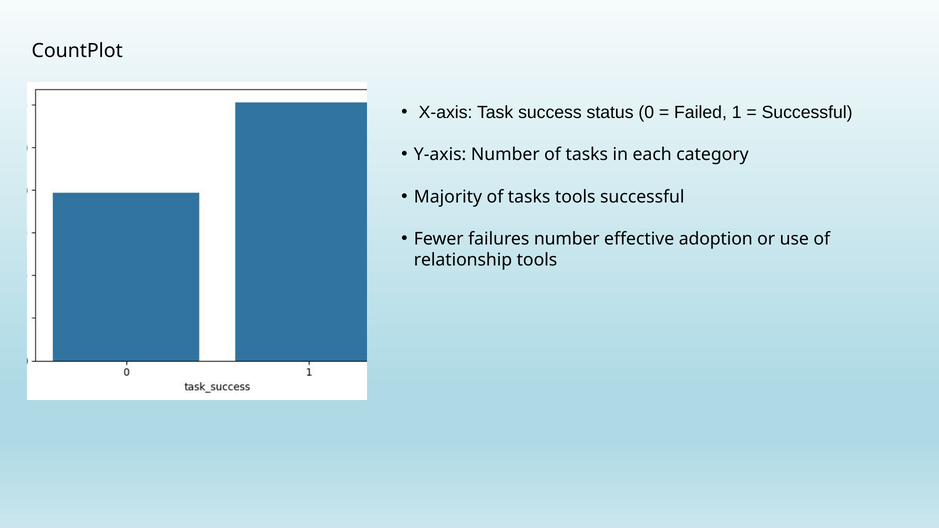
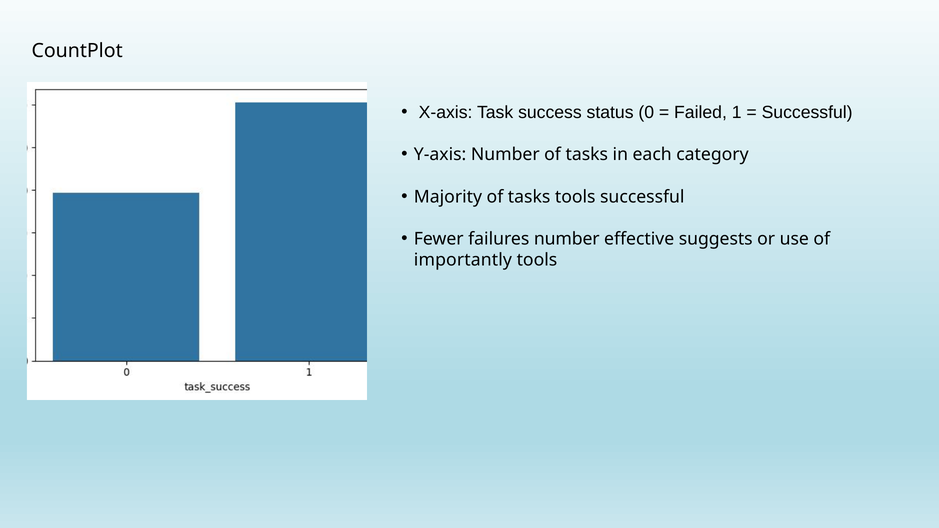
adoption: adoption -> suggests
relationship: relationship -> importantly
